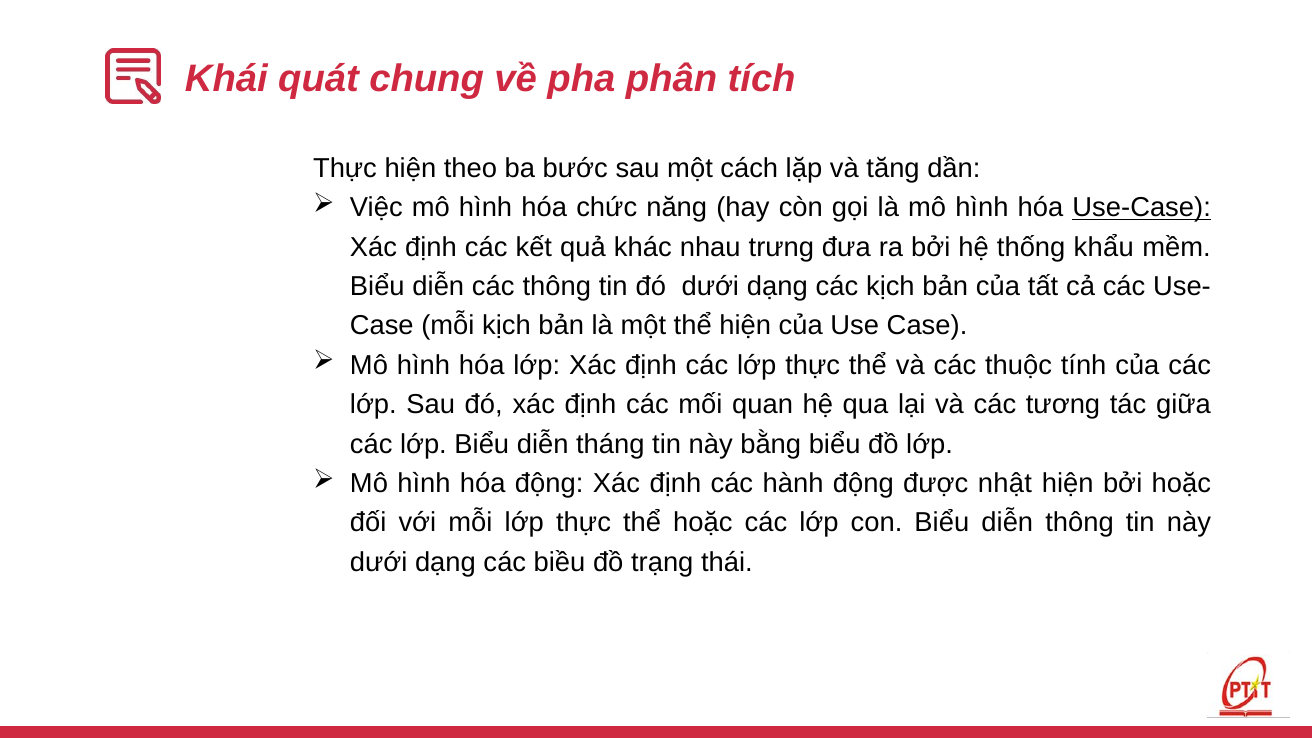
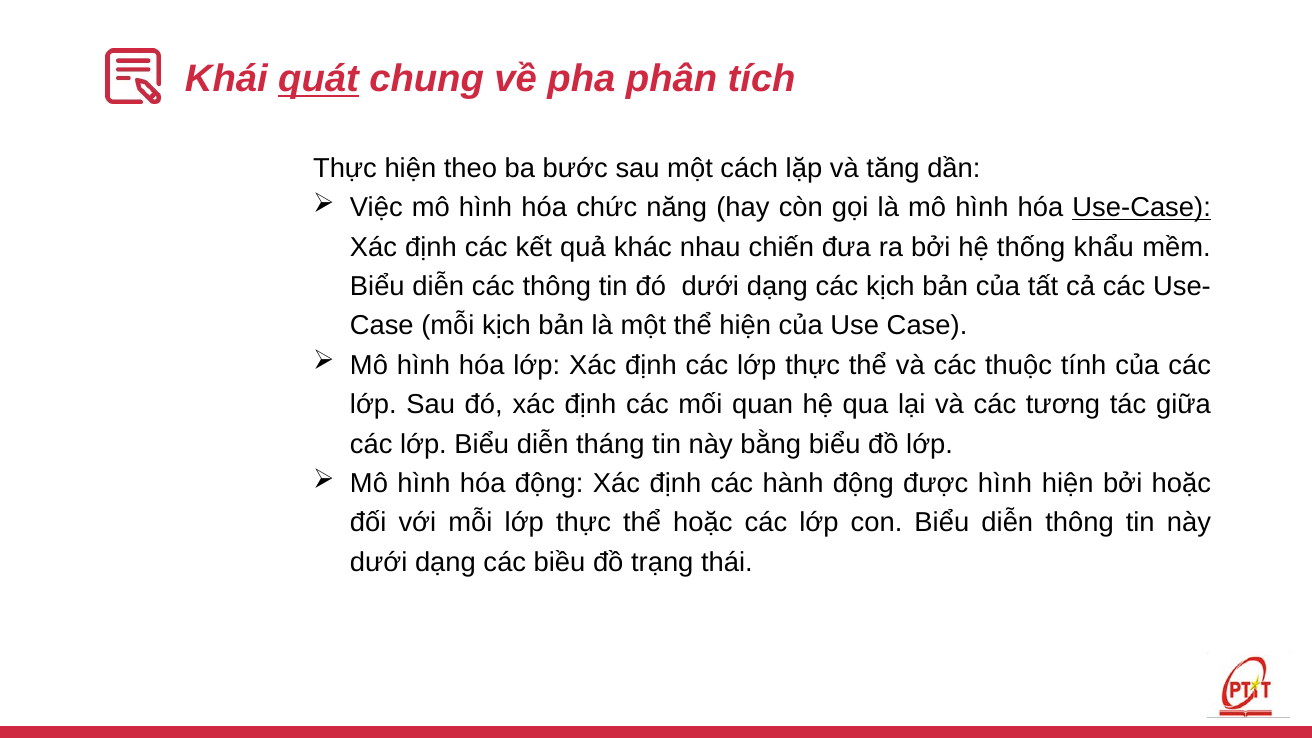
quát underline: none -> present
trưng: trưng -> chiến
được nhật: nhật -> hình
